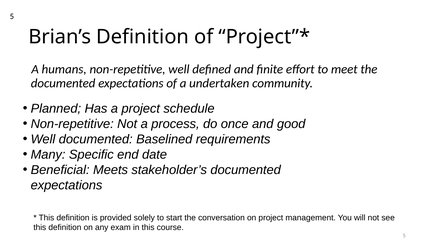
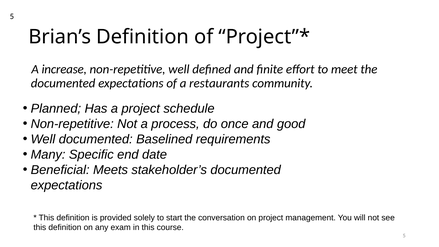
humans: humans -> increase
undertaken: undertaken -> restaurants
